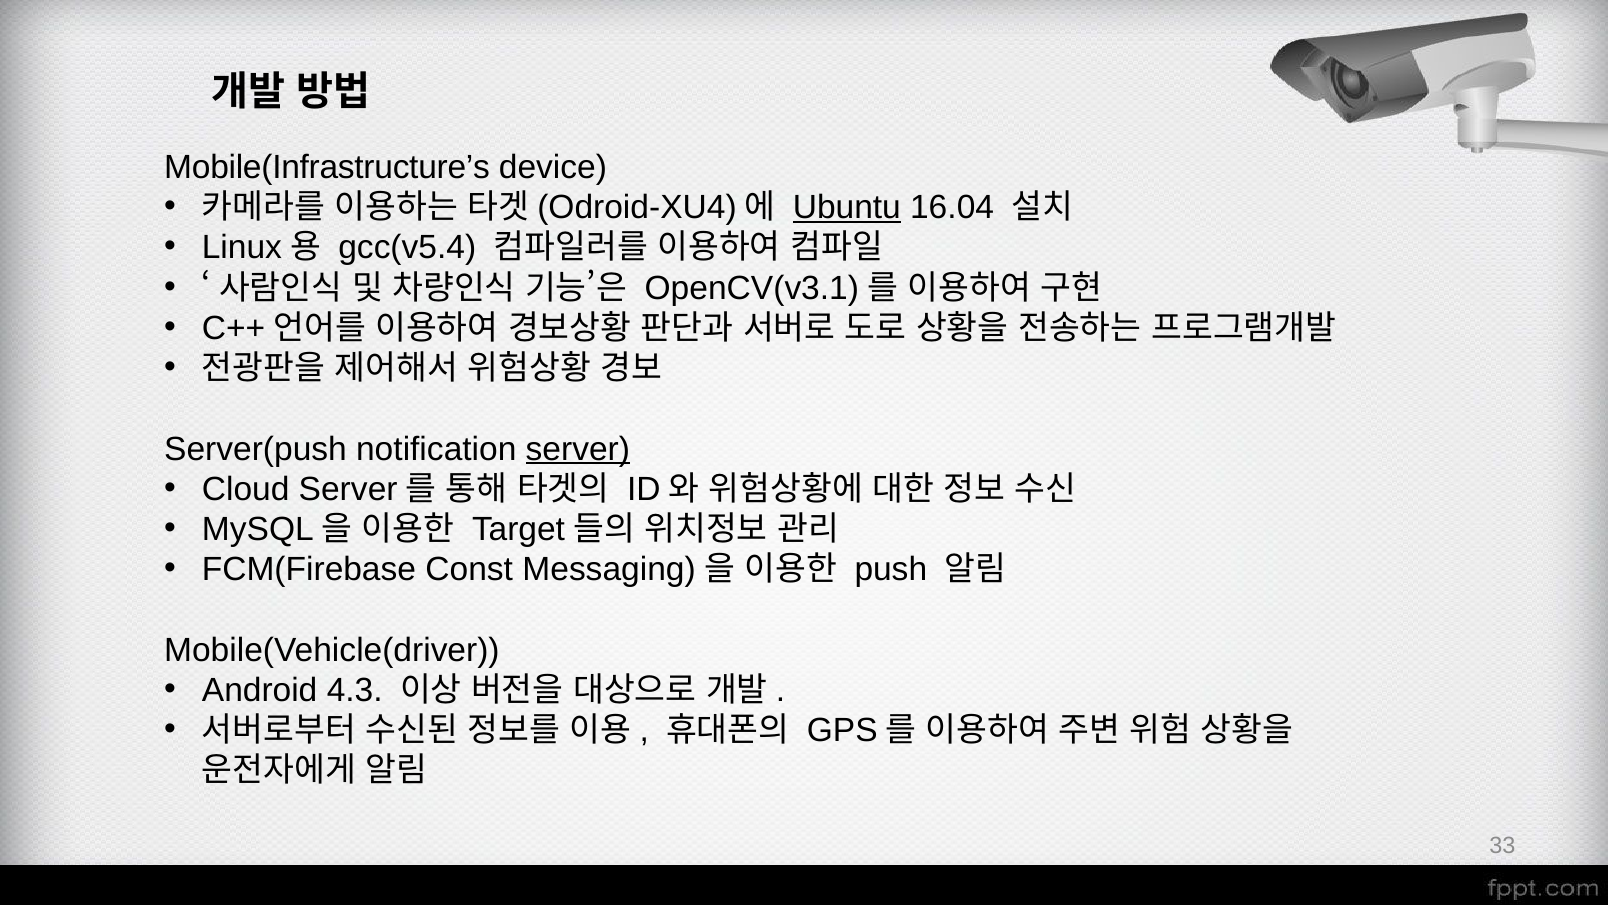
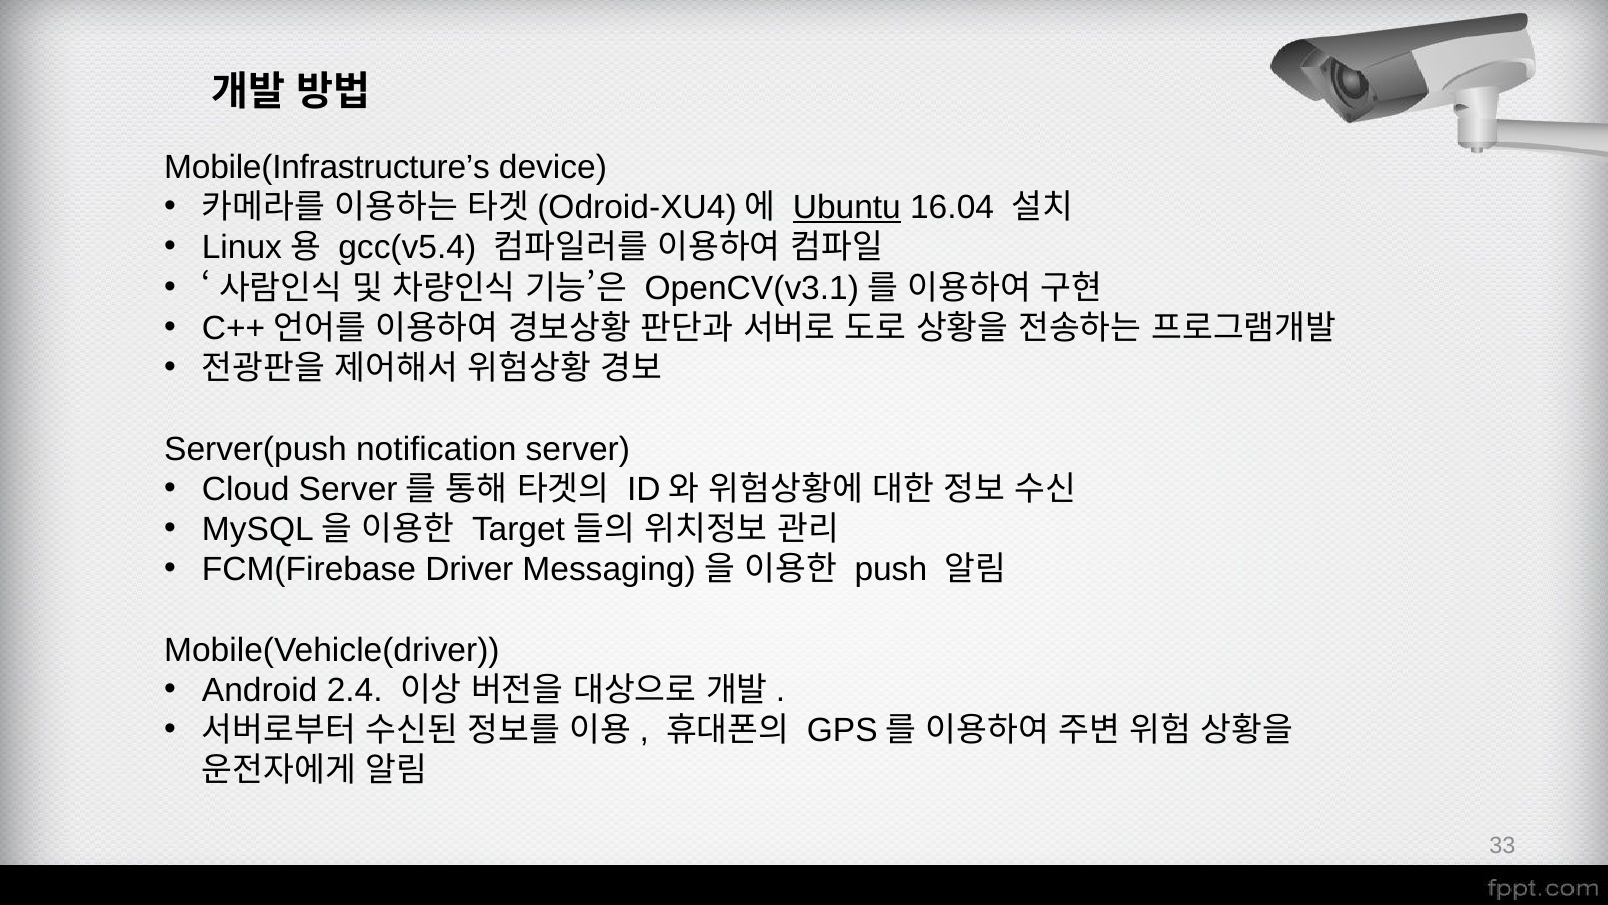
server underline: present -> none
Const: Const -> Driver
4.3: 4.3 -> 2.4
